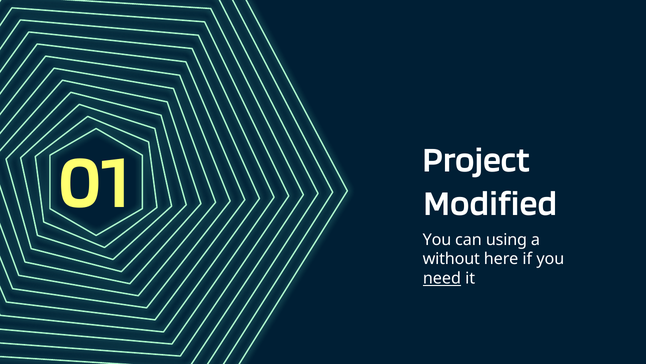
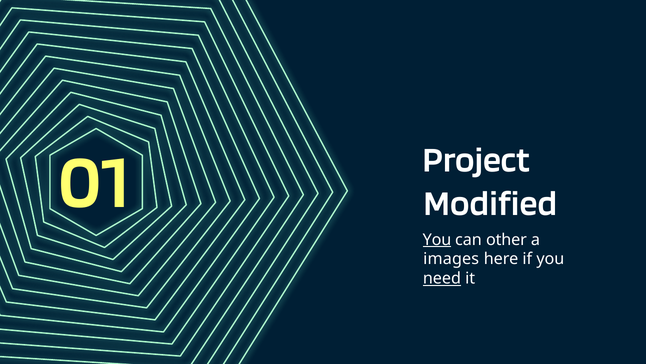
You at (437, 239) underline: none -> present
using: using -> other
without: without -> images
